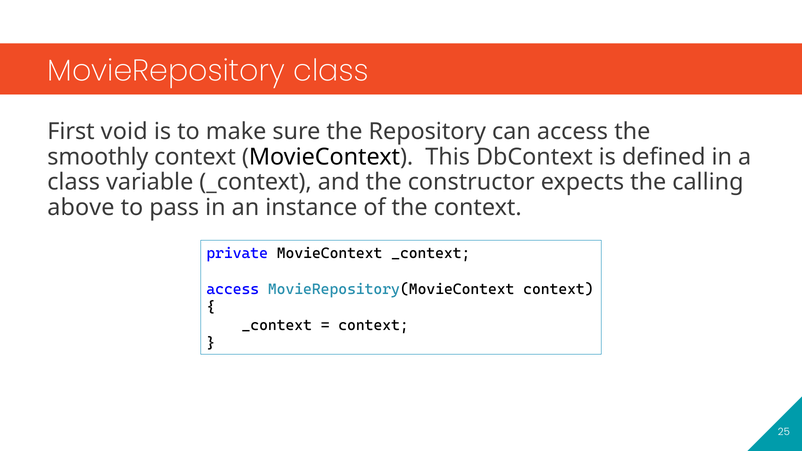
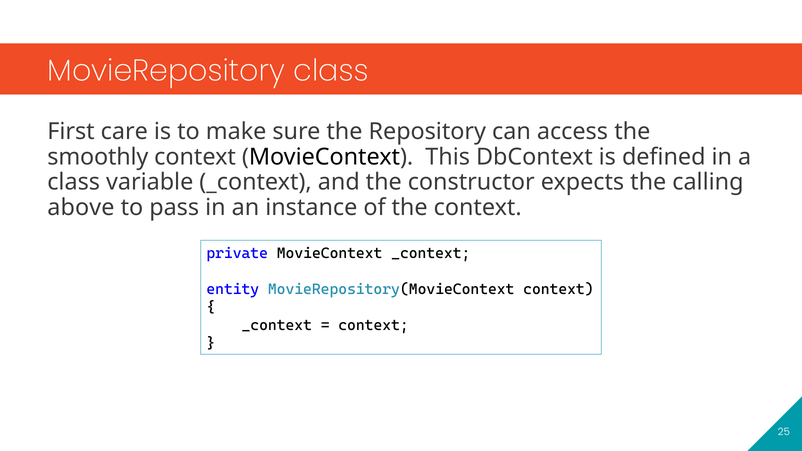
void: void -> care
access at (233, 289): access -> entity
